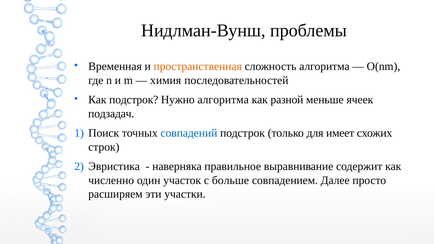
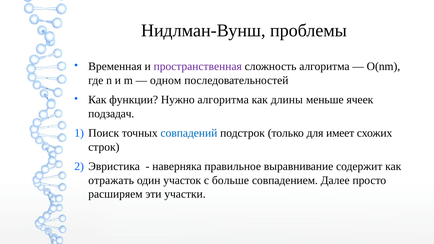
пространственная colour: orange -> purple
химия: химия -> одном
Как подстрок: подстрок -> функции
разной: разной -> длины
численно: численно -> отражать
